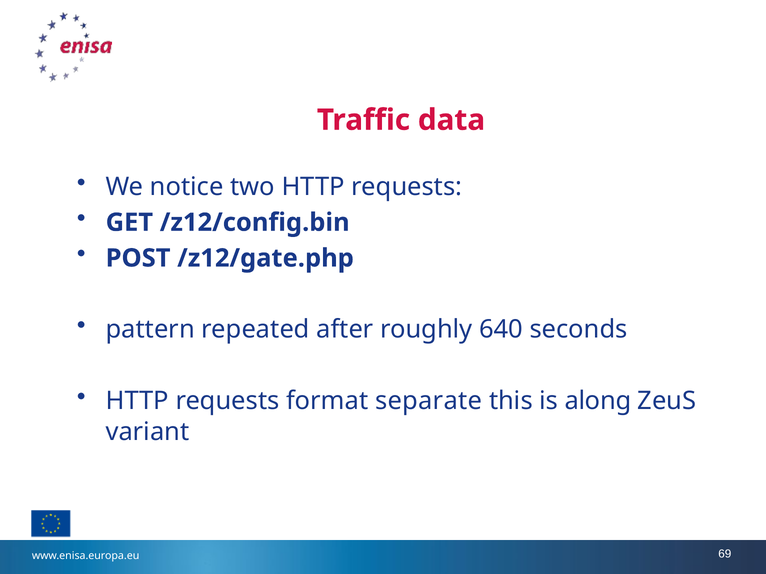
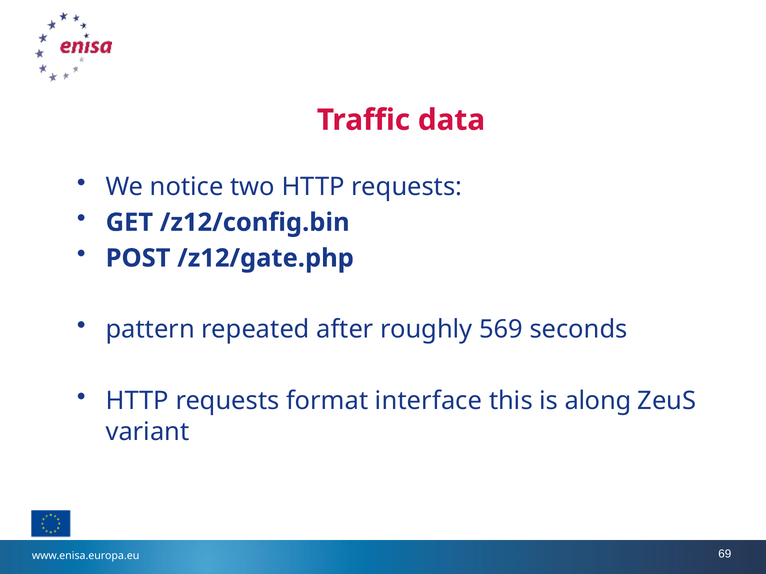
640: 640 -> 569
separate: separate -> interface
